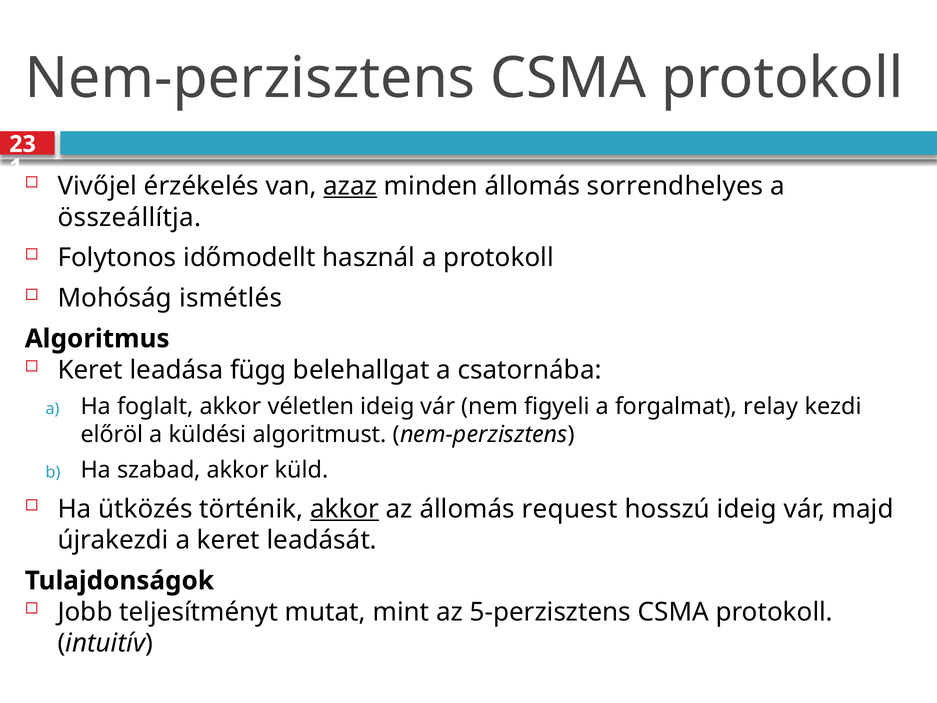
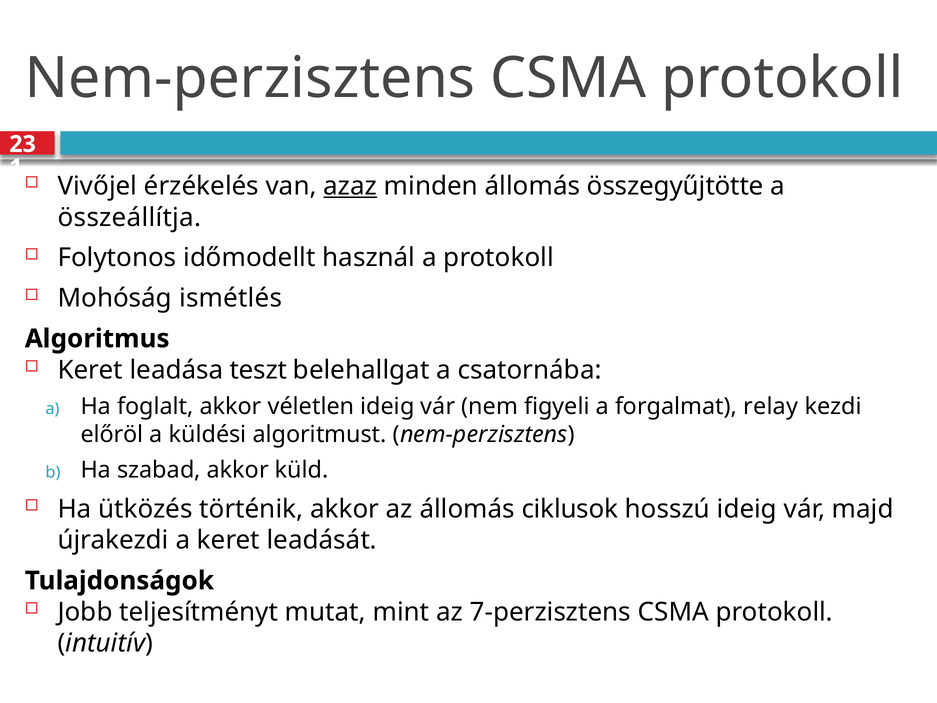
sorrendhelyes: sorrendhelyes -> összegyűjtötte
függ: függ -> teszt
akkor at (345, 509) underline: present -> none
request: request -> ciklusok
5-perzisztens: 5-perzisztens -> 7-perzisztens
